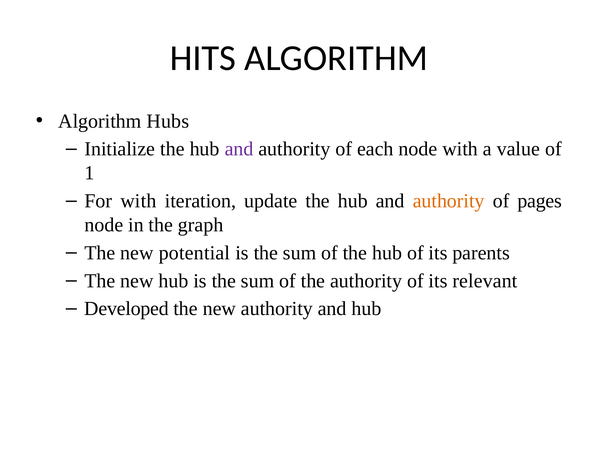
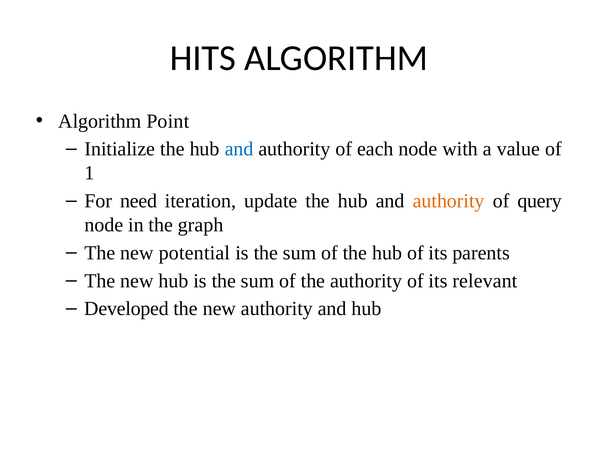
Hubs: Hubs -> Point
and at (239, 149) colour: purple -> blue
For with: with -> need
pages: pages -> query
